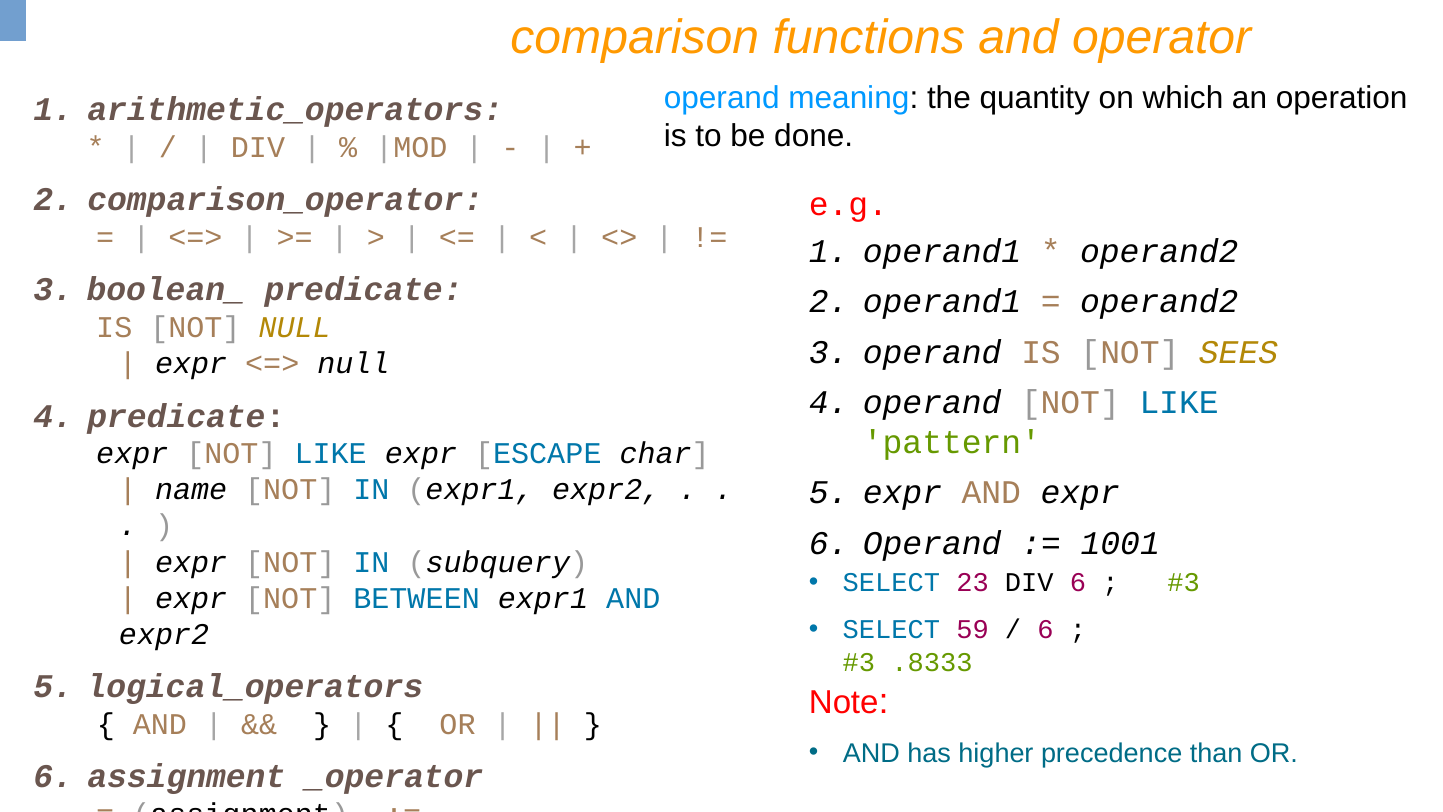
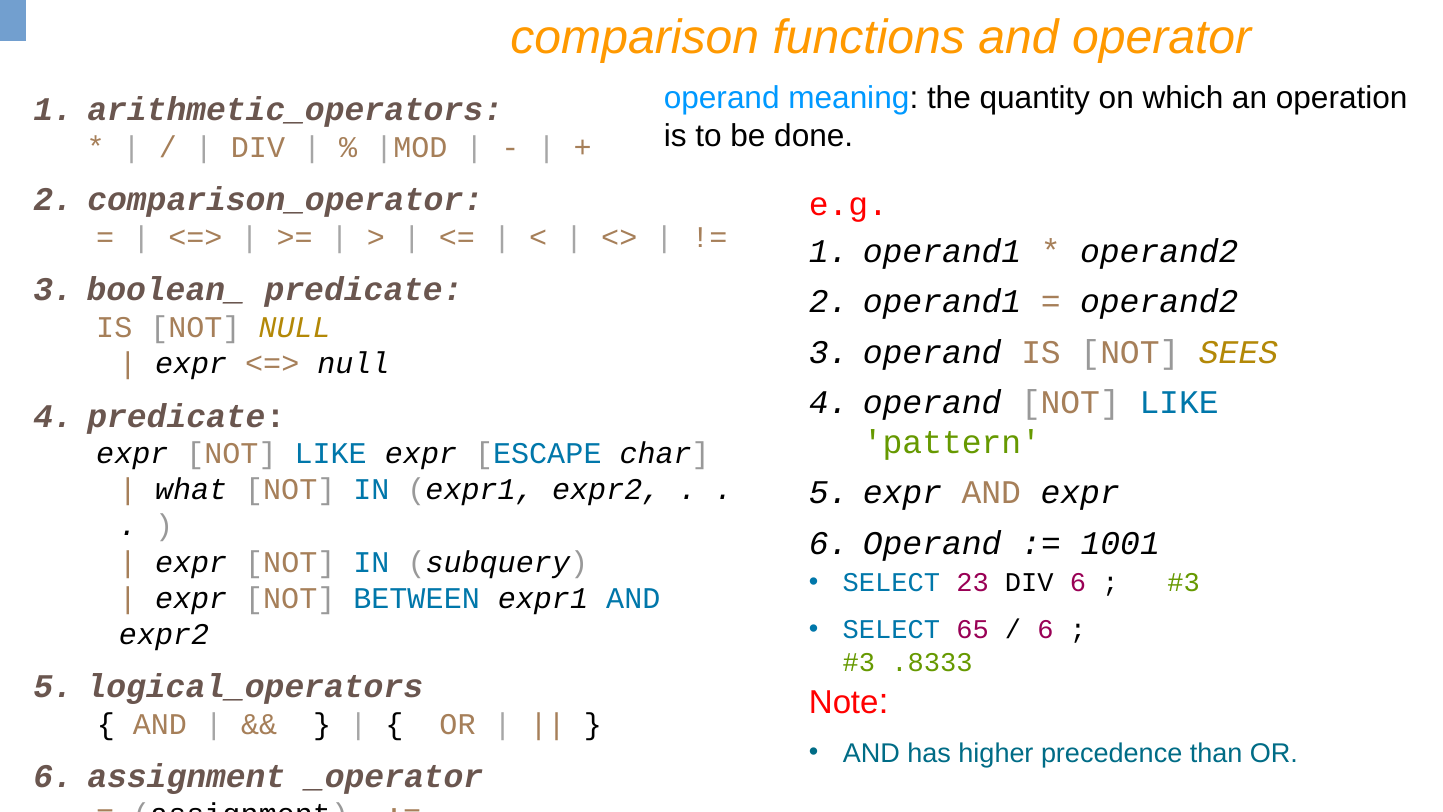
name: name -> what
59: 59 -> 65
